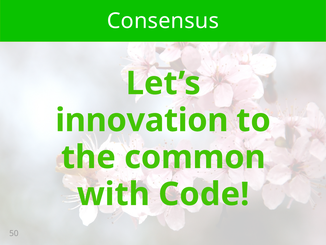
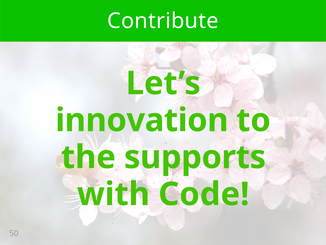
Consensus: Consensus -> Contribute
common: common -> supports
